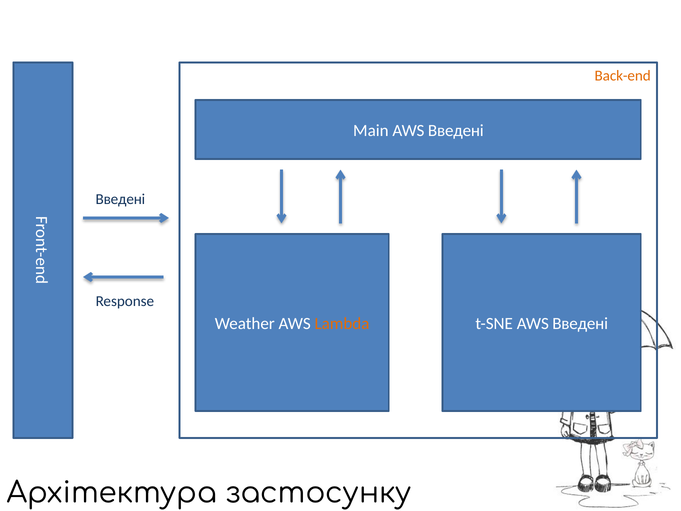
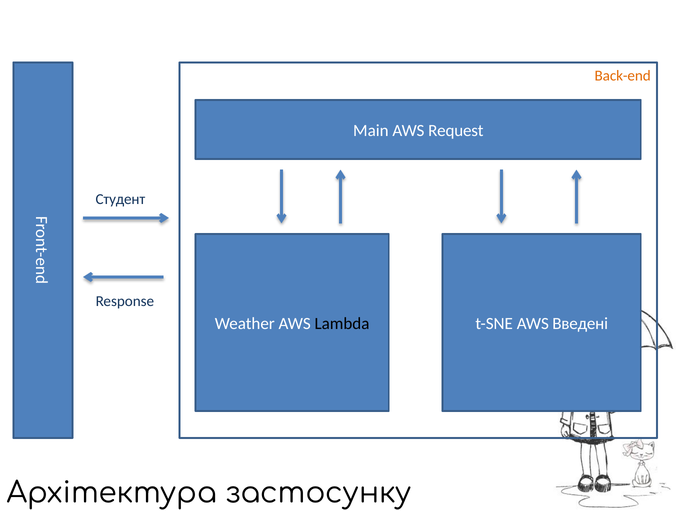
Main AWS Введені: Введені -> Request
Введені at (120, 199): Введені -> Студент
Lambda colour: orange -> black
